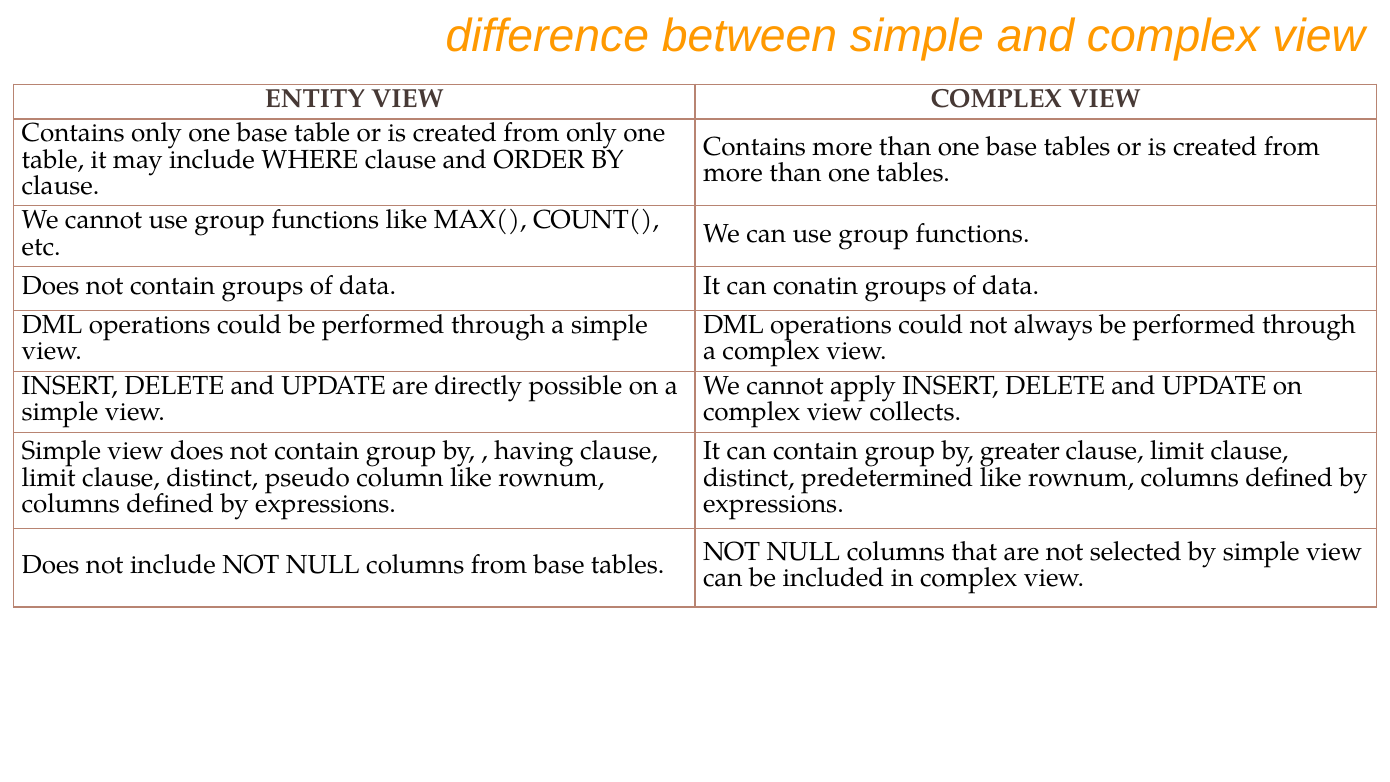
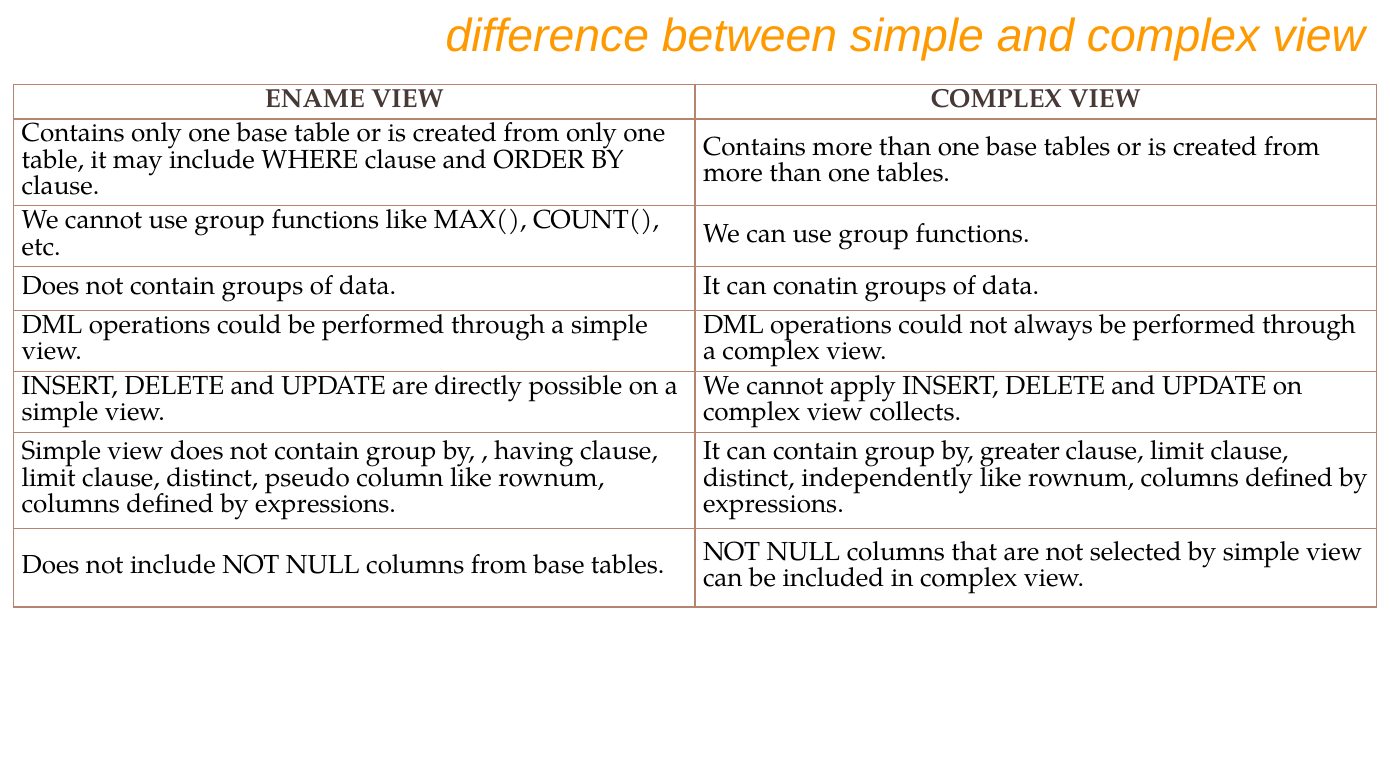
ENTITY: ENTITY -> ENAME
predetermined: predetermined -> independently
